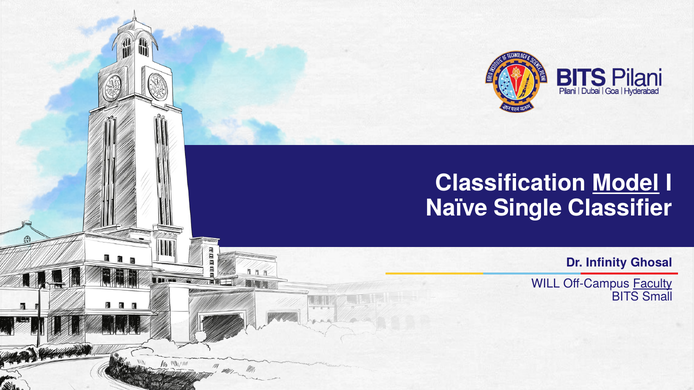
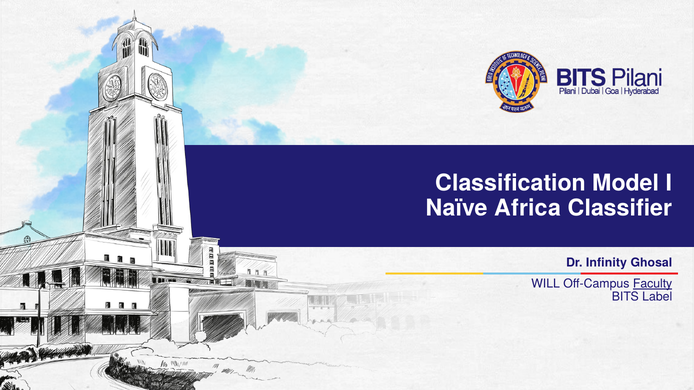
Model underline: present -> none
Single: Single -> Africa
Small: Small -> Label
